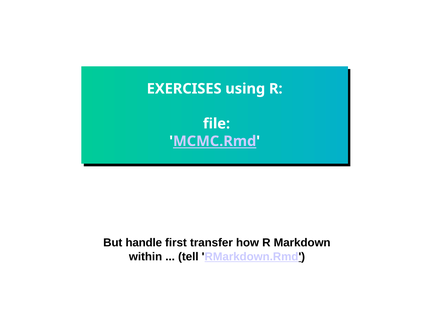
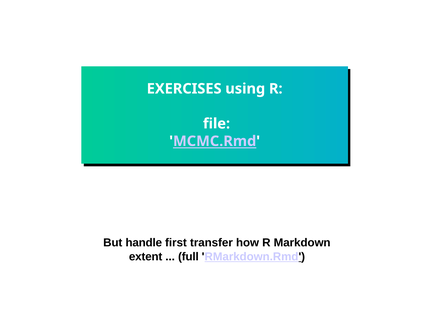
within: within -> extent
tell: tell -> full
